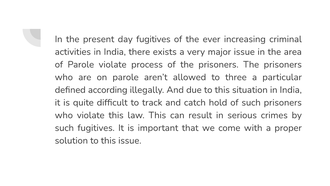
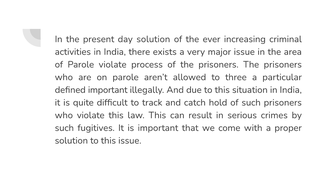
day fugitives: fugitives -> solution
defined according: according -> important
